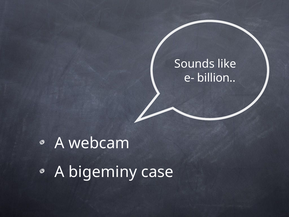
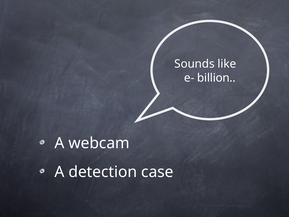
bigeminy: bigeminy -> detection
